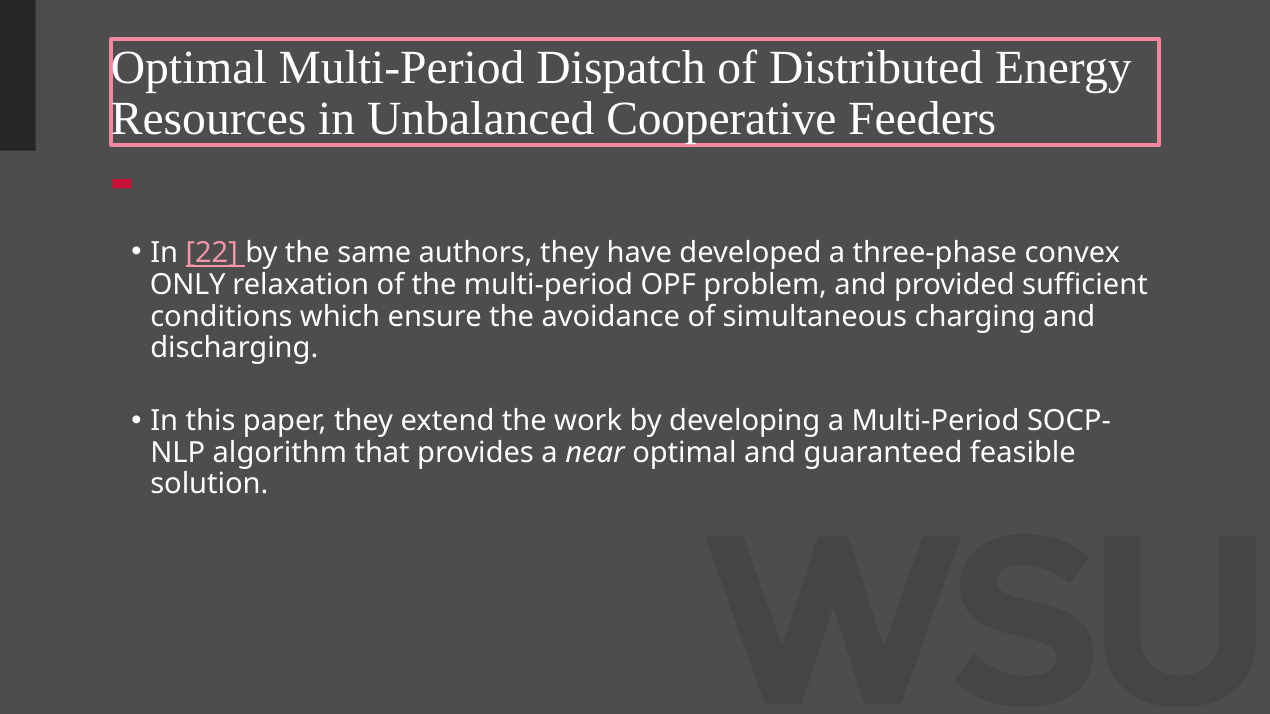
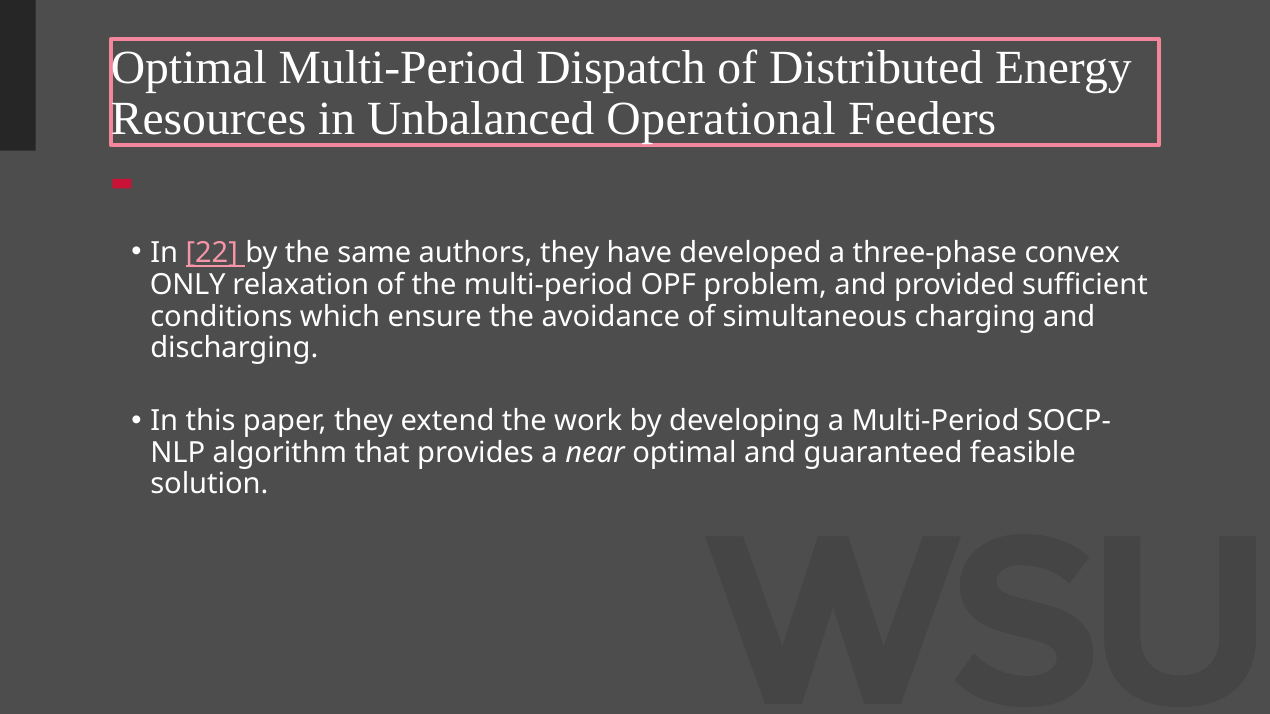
Cooperative: Cooperative -> Operational
